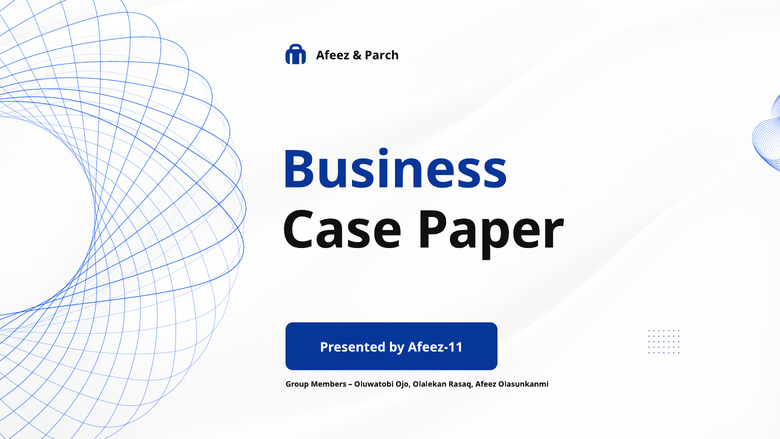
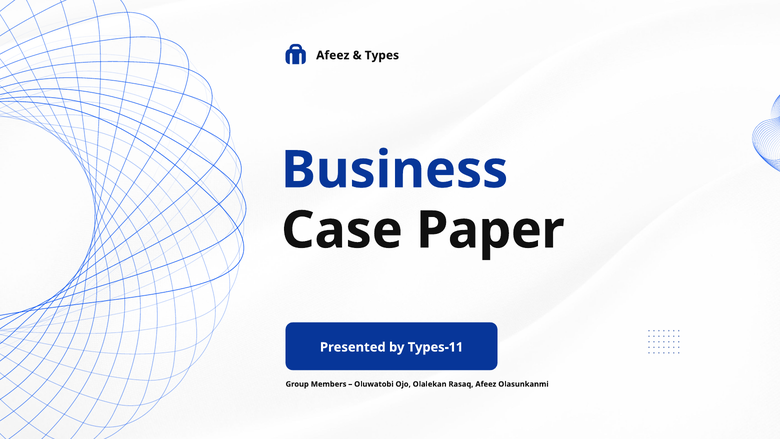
Parch: Parch -> Types
Afeez-11: Afeez-11 -> Types-11
